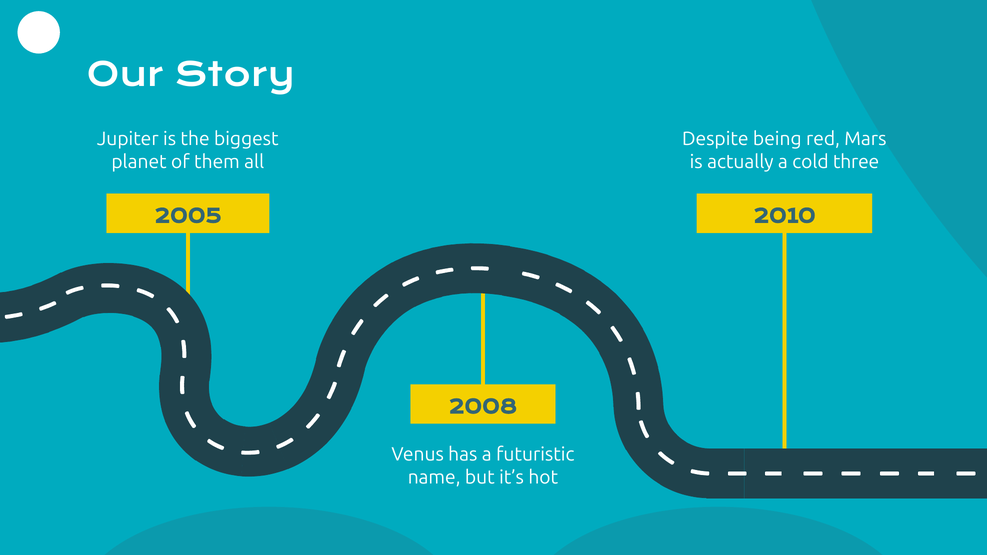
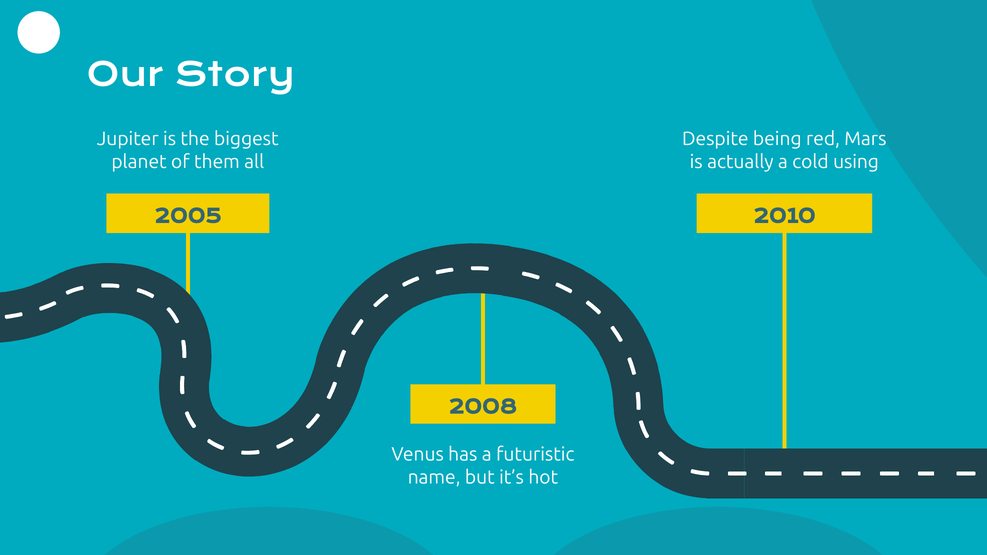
three: three -> using
